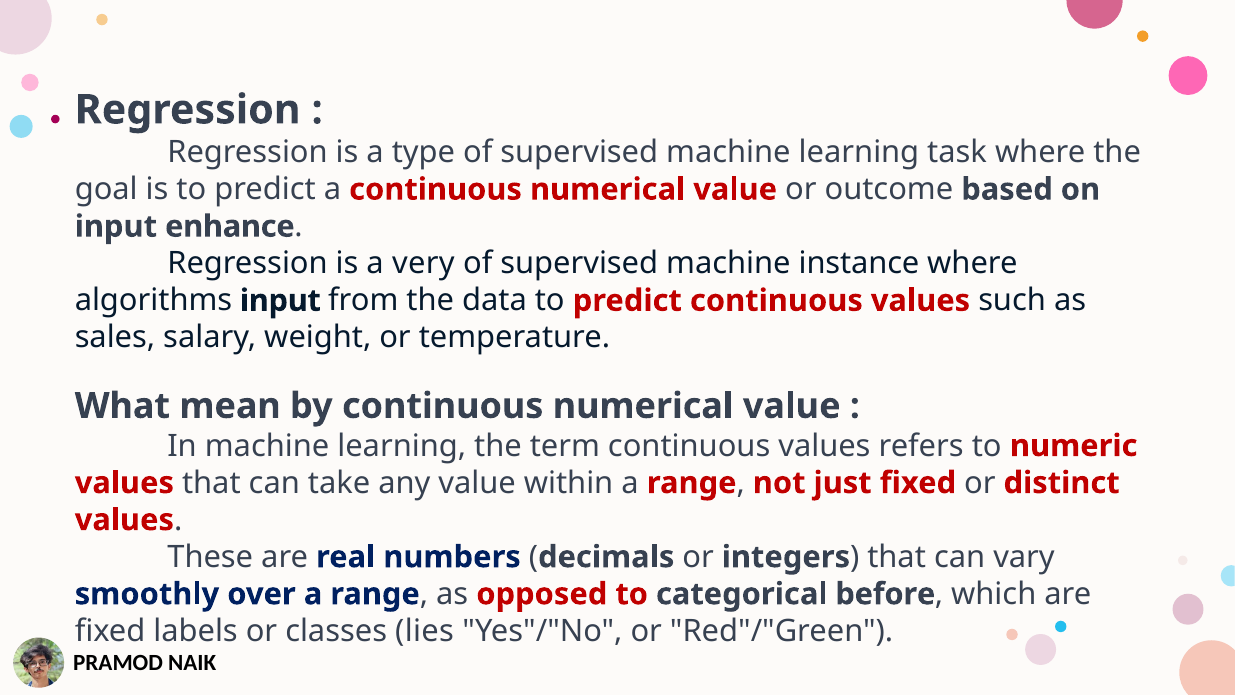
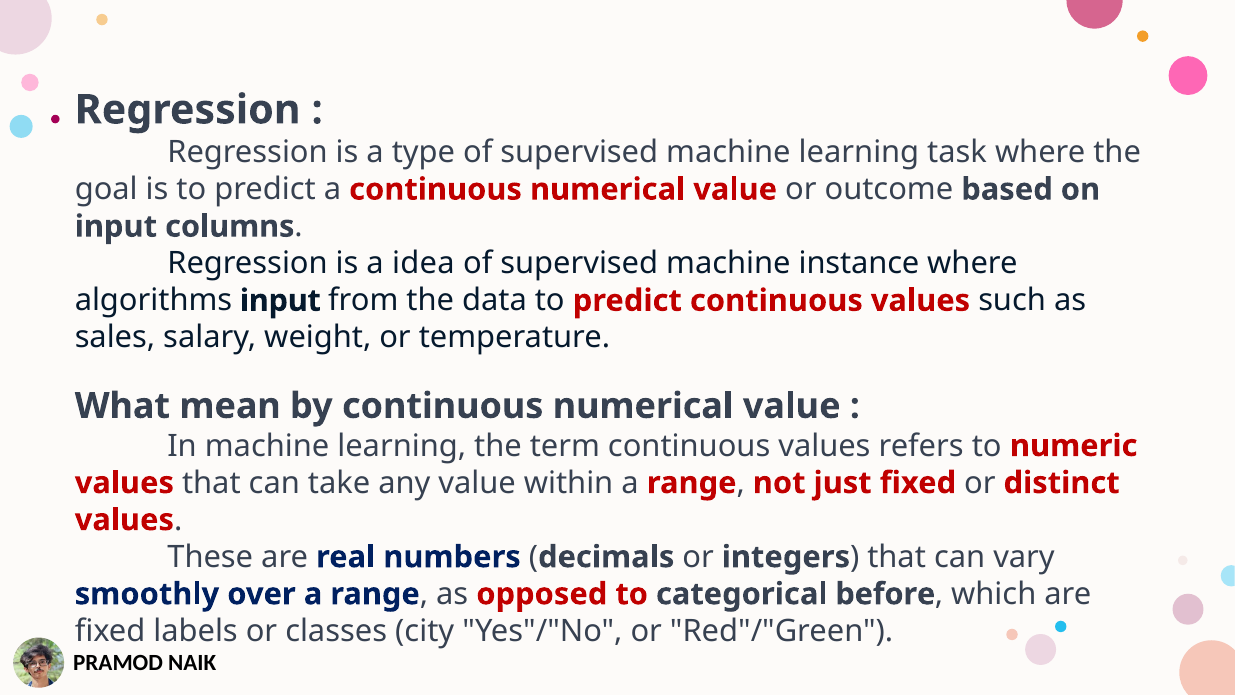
enhance: enhance -> columns
very: very -> idea
lies: lies -> city
